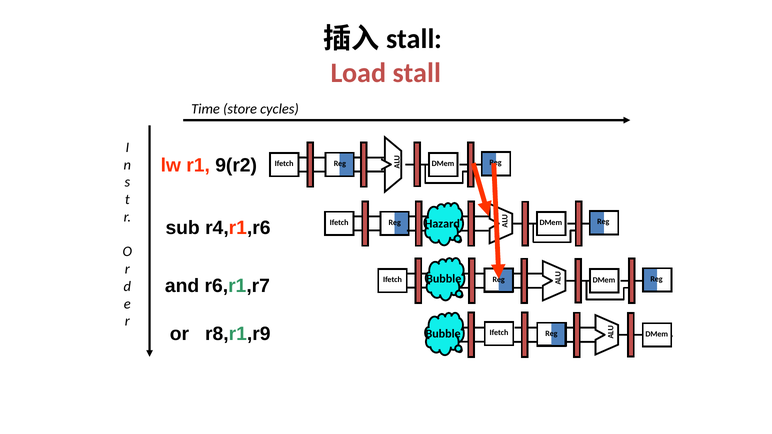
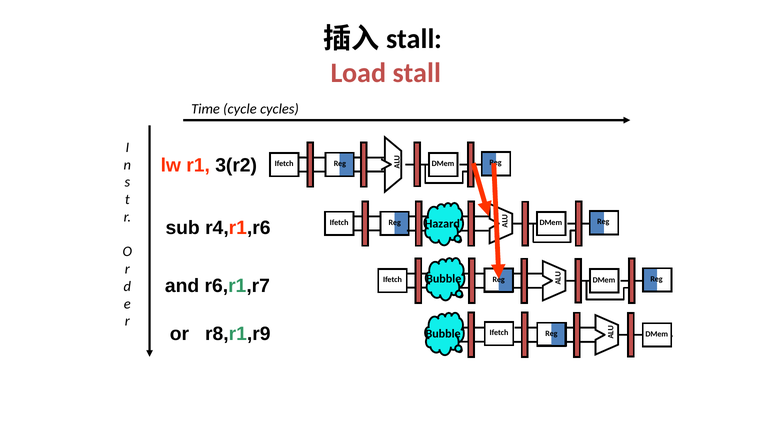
store: store -> cycle
9(r2: 9(r2 -> 3(r2
